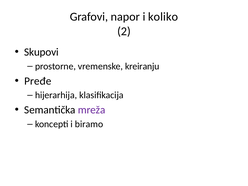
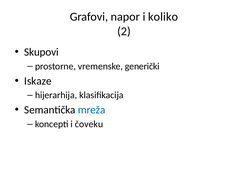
kreiranju: kreiranju -> generički
Pređe: Pređe -> Iskaze
mreža colour: purple -> blue
biramo: biramo -> čoveku
